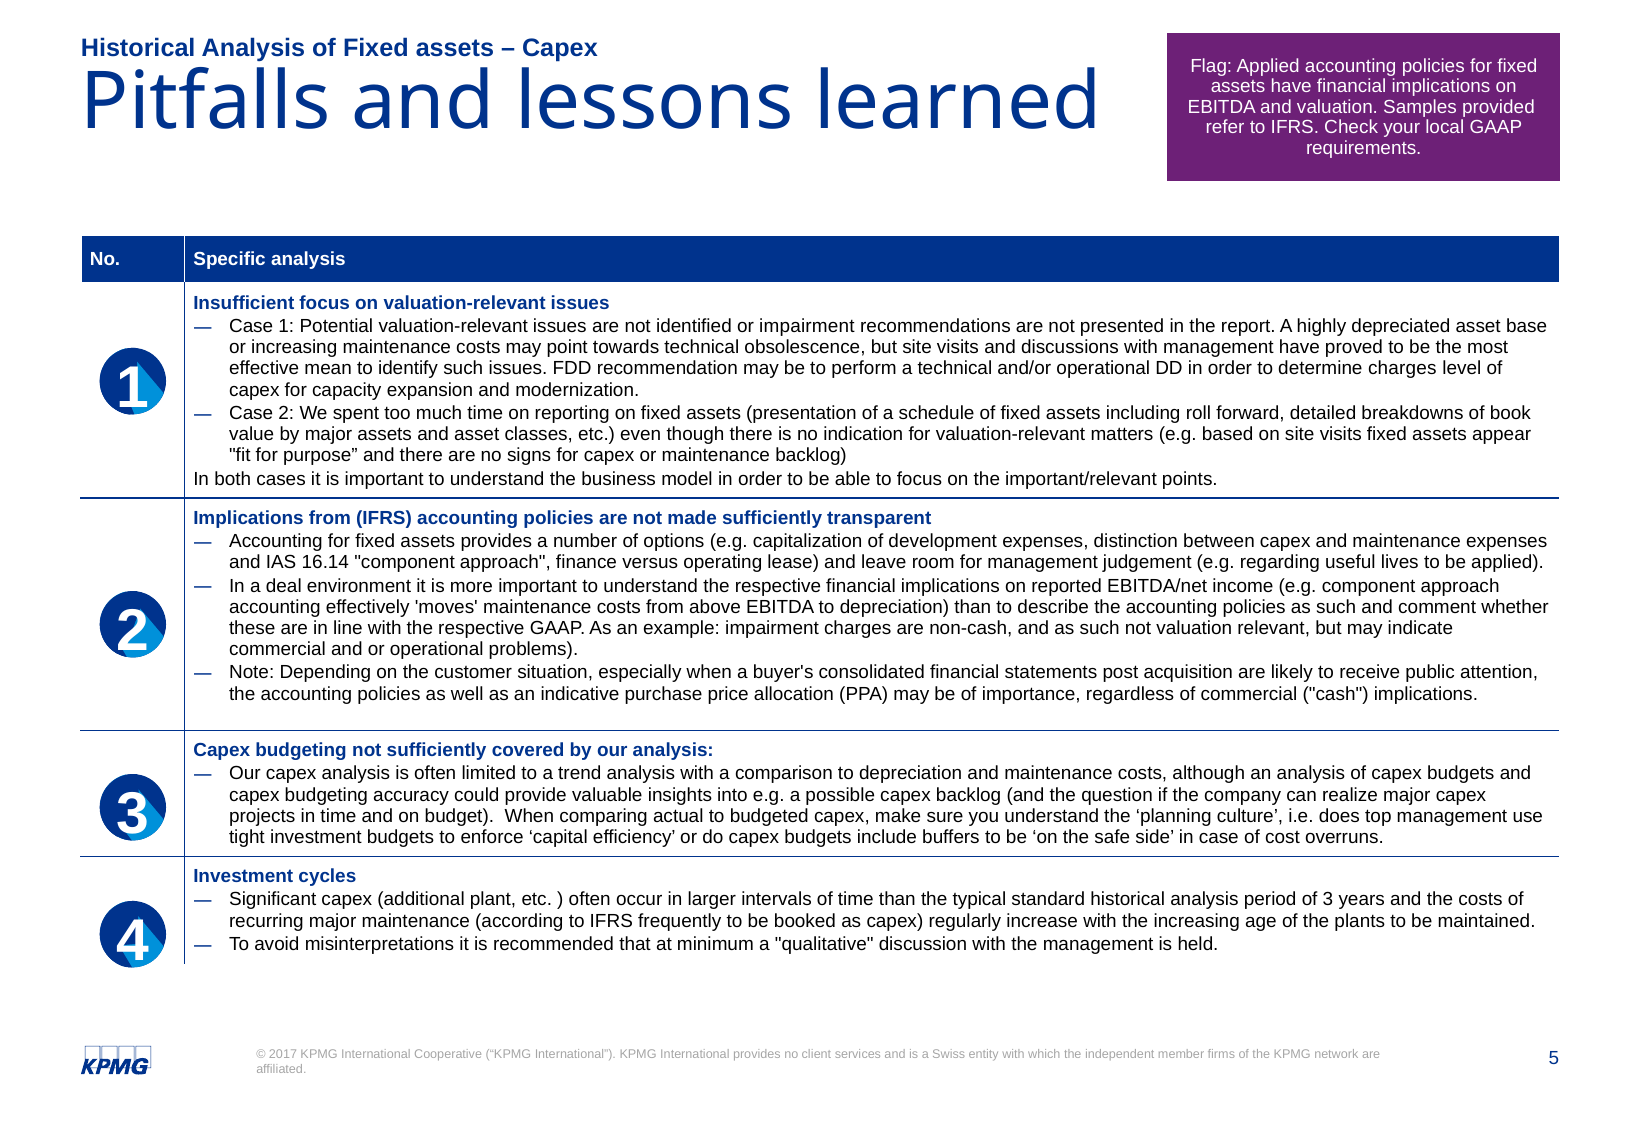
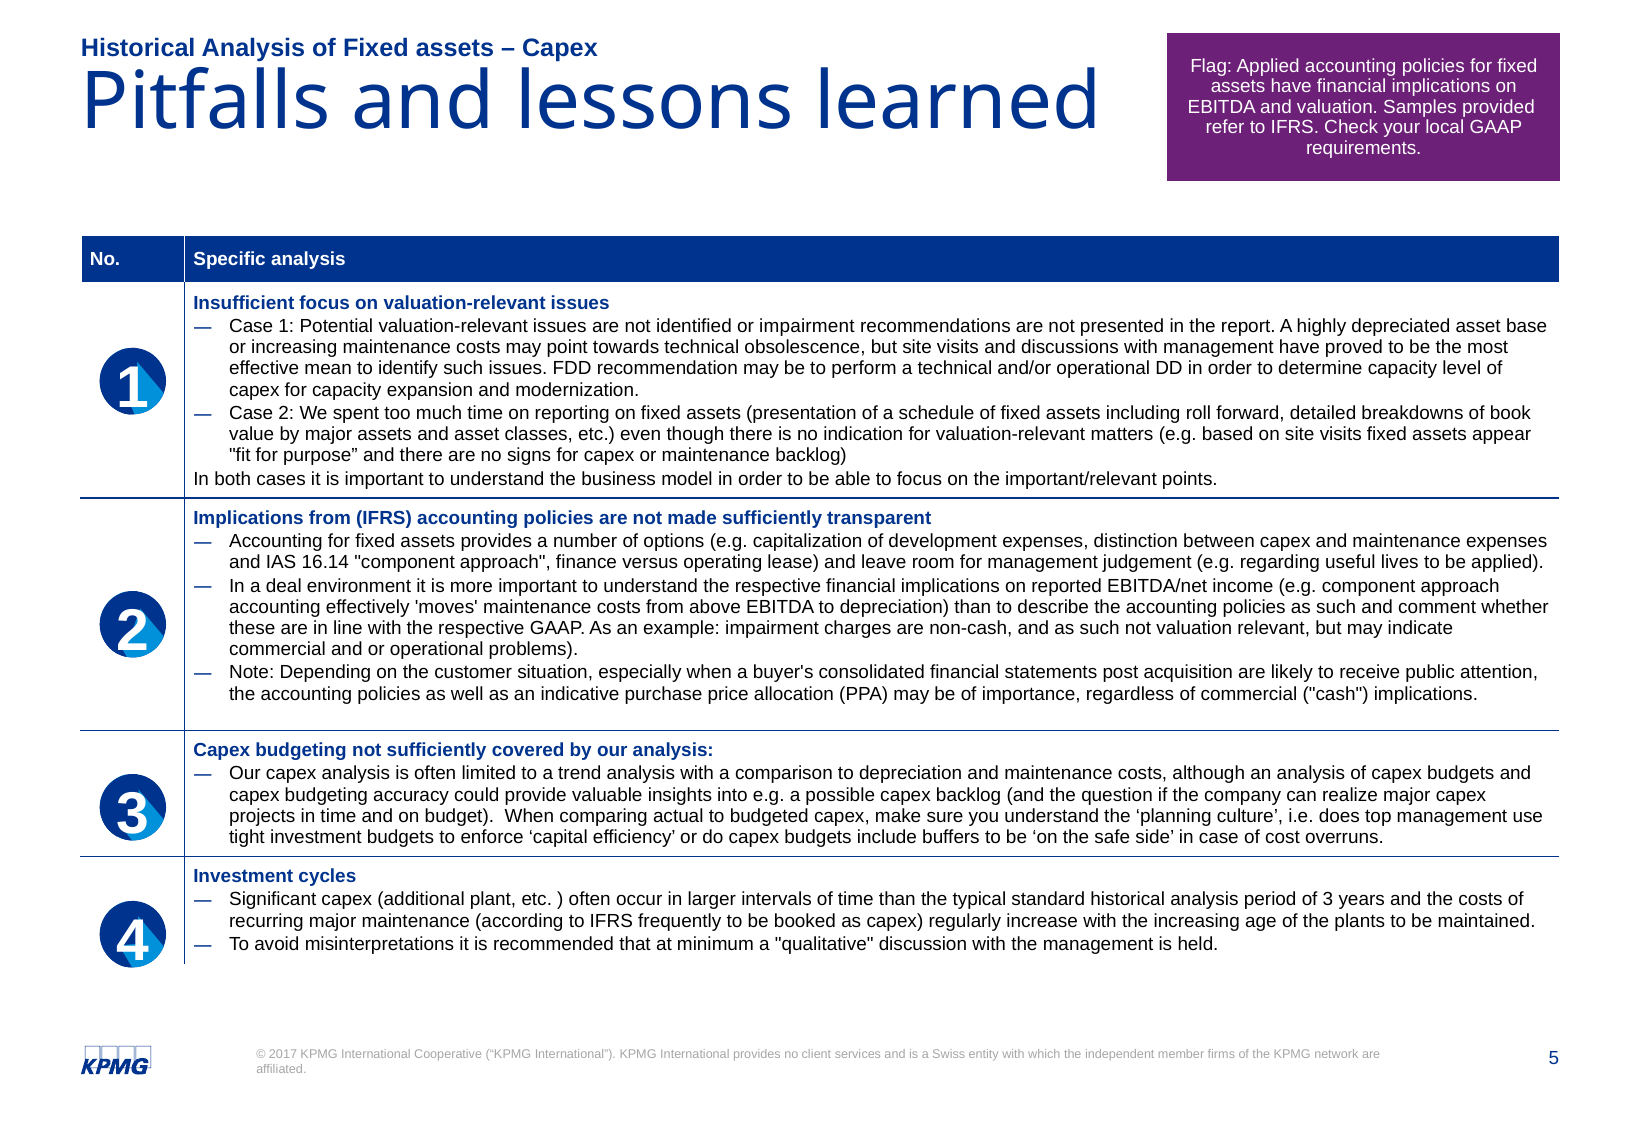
determine charges: charges -> capacity
